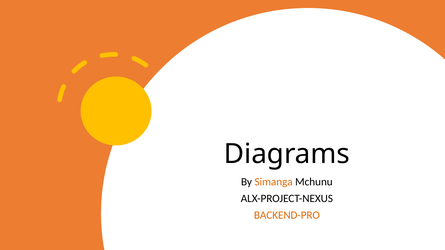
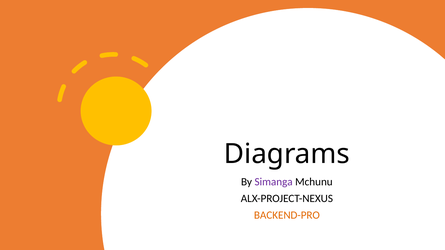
Simanga colour: orange -> purple
